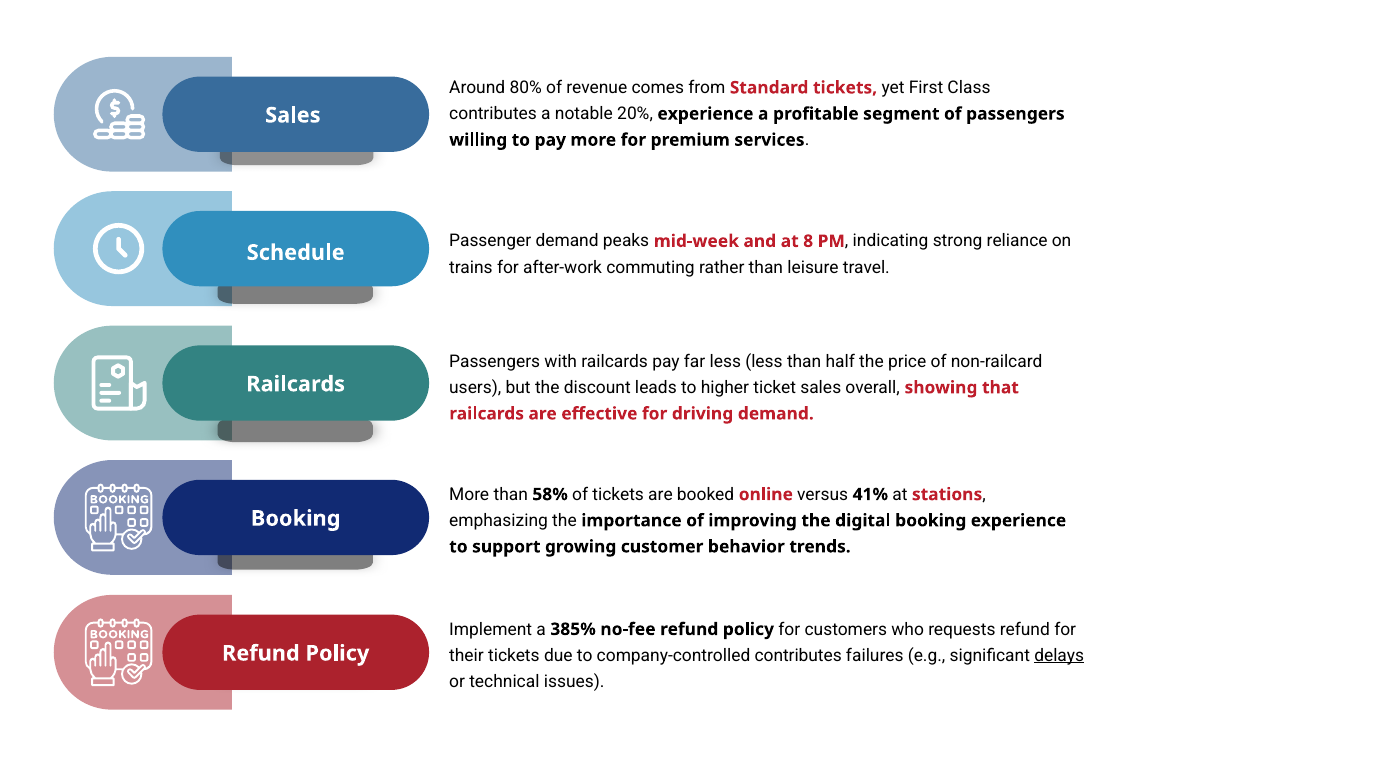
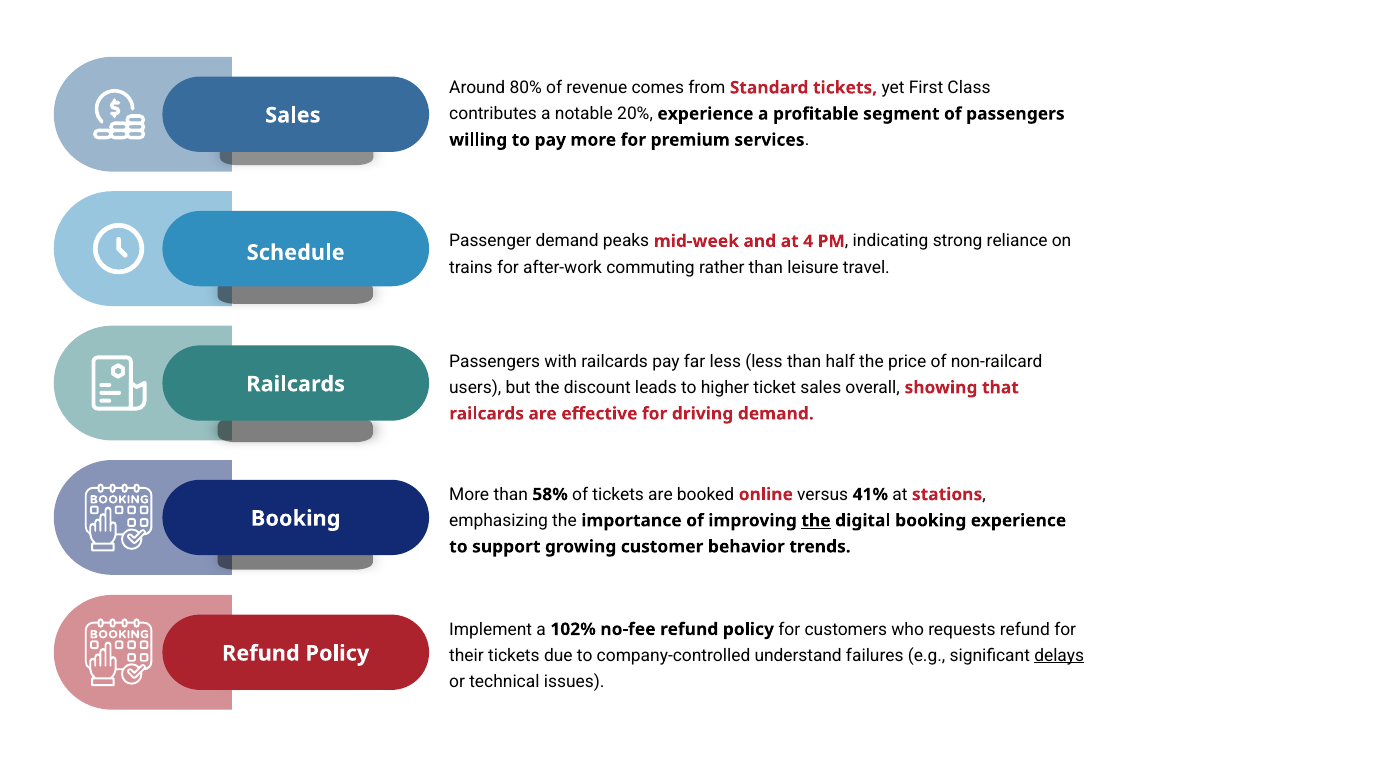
8: 8 -> 4
the at (816, 520) underline: none -> present
385%: 385% -> 102%
company-controlled contributes: contributes -> understand
